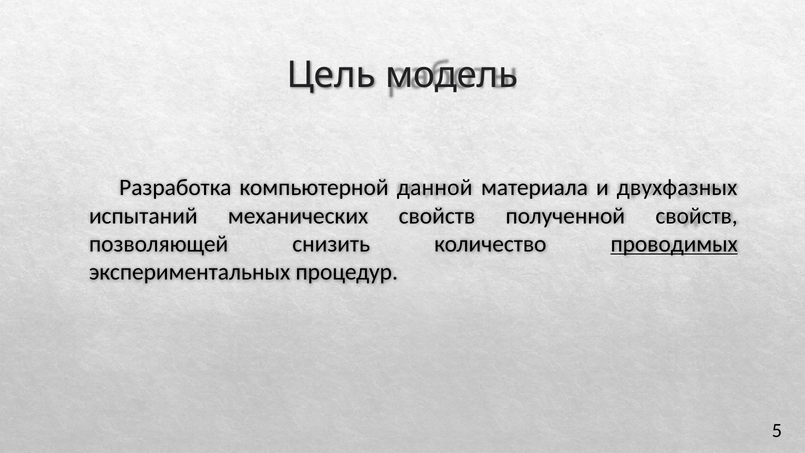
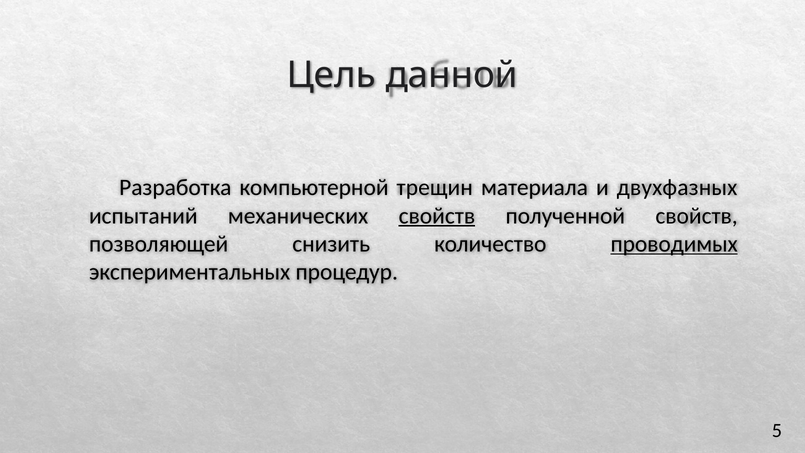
модель: модель -> данной
данной: данной -> трещин
свойств at (437, 216) underline: none -> present
